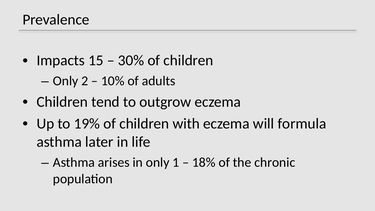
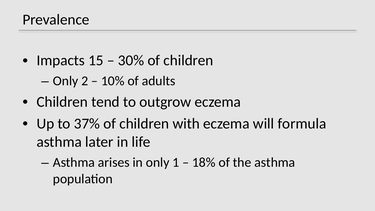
19%: 19% -> 37%
the chronic: chronic -> asthma
